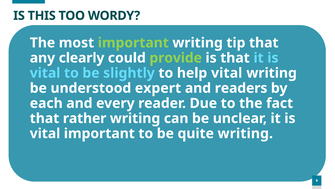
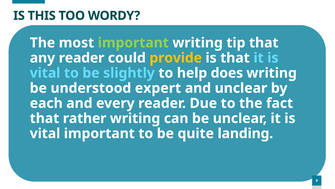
any clearly: clearly -> reader
provide colour: light green -> yellow
help vital: vital -> does
and readers: readers -> unclear
quite writing: writing -> landing
